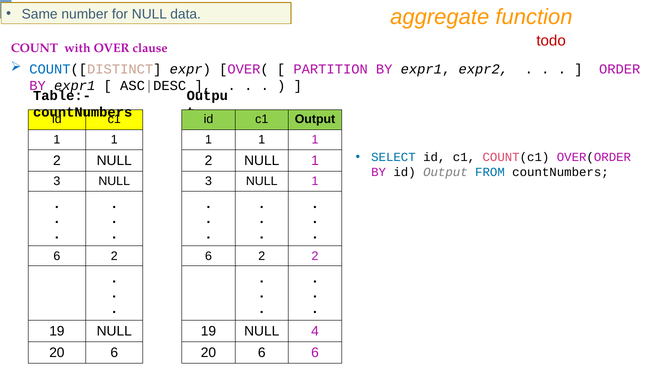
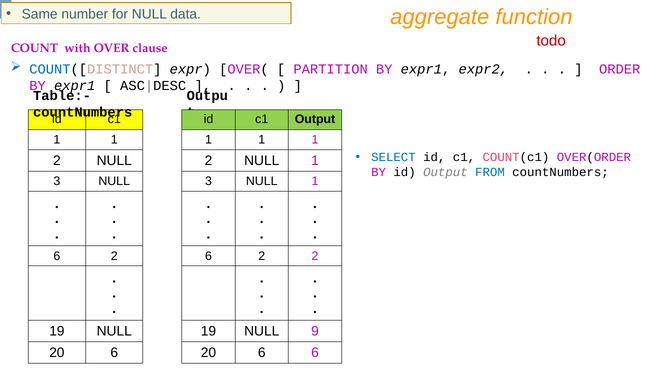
4: 4 -> 9
